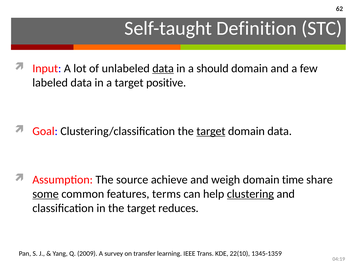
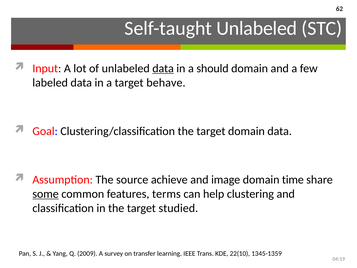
Self-taught Definition: Definition -> Unlabeled
positive: positive -> behave
target at (211, 131) underline: present -> none
weigh: weigh -> image
clustering underline: present -> none
reduces: reduces -> studied
